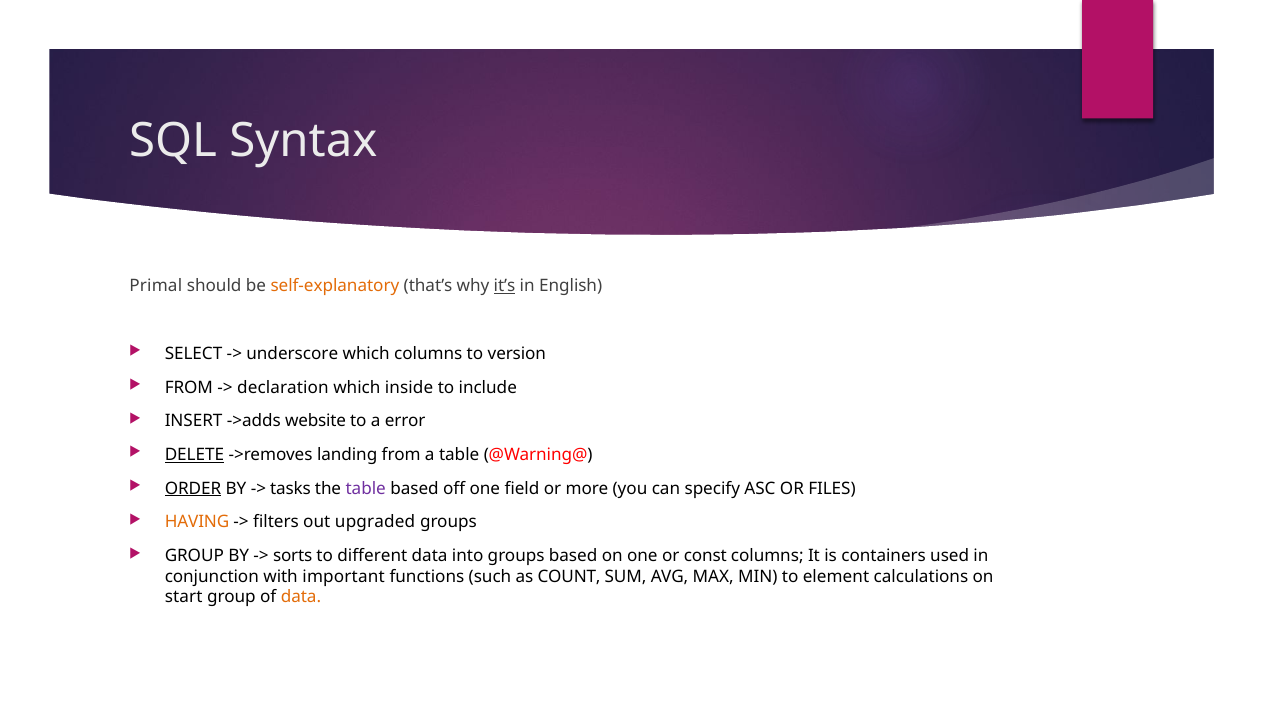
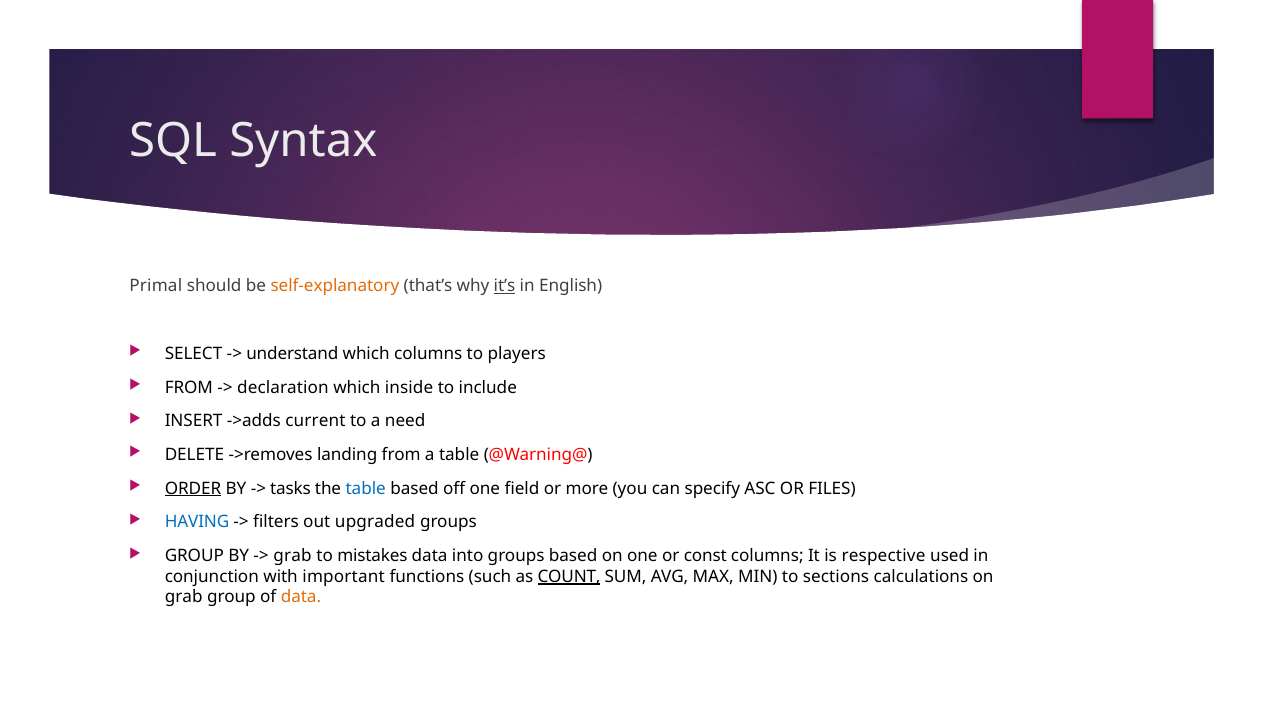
underscore: underscore -> understand
version: version -> players
website: website -> current
error: error -> need
DELETE underline: present -> none
table at (366, 489) colour: purple -> blue
HAVING colour: orange -> blue
sorts at (293, 556): sorts -> grab
different: different -> mistakes
containers: containers -> respective
COUNT underline: none -> present
element: element -> sections
start at (184, 597): start -> grab
